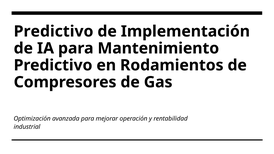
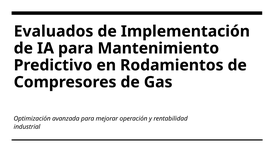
Predictivo at (54, 31): Predictivo -> Evaluados
